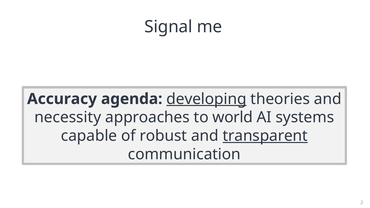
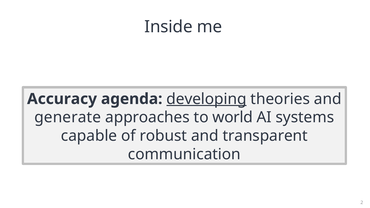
Signal: Signal -> Inside
necessity: necessity -> generate
transparent underline: present -> none
